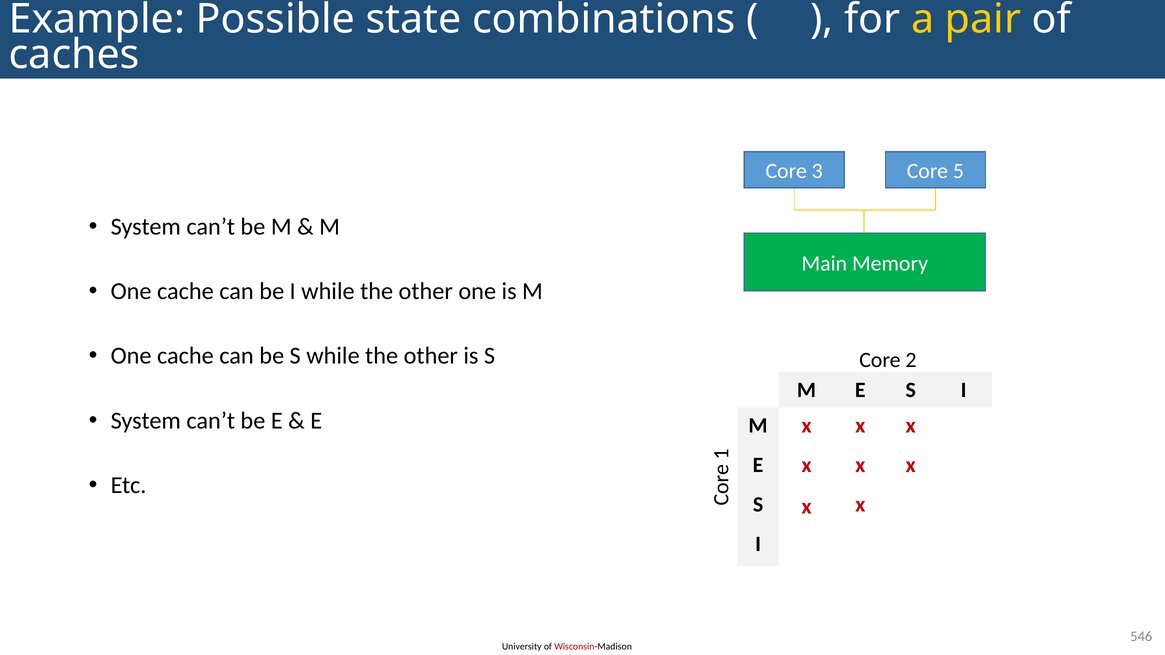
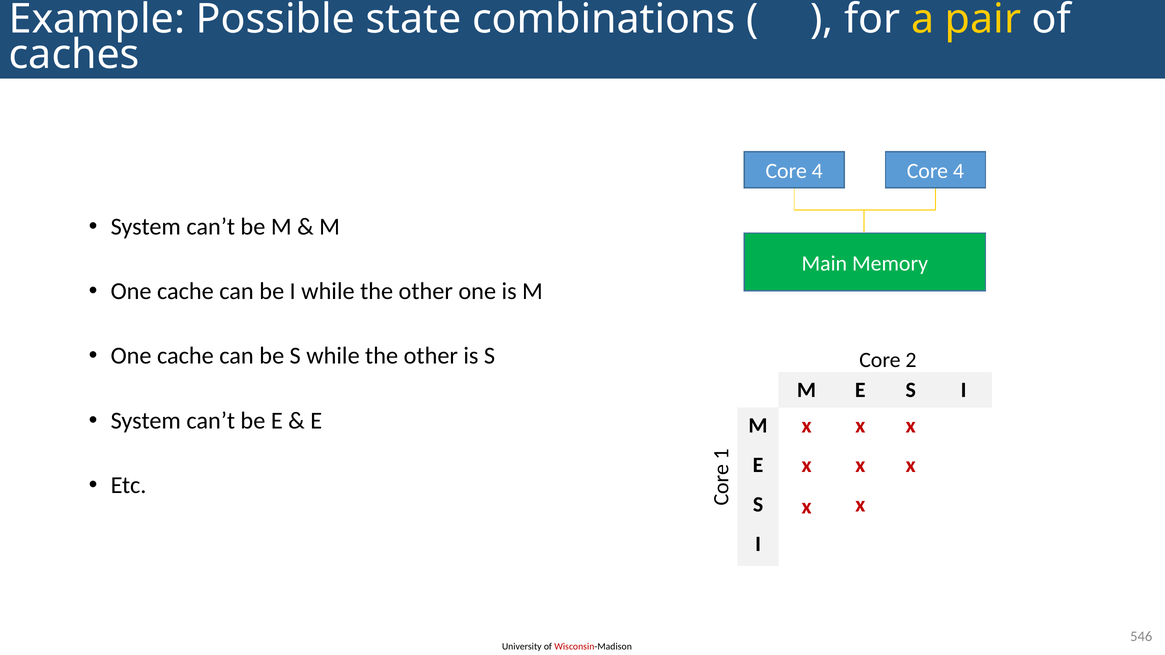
3 at (817, 171): 3 -> 4
5 at (958, 171): 5 -> 4
